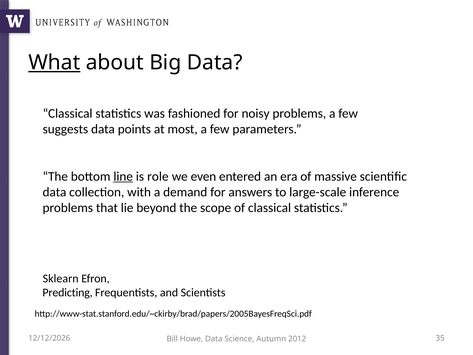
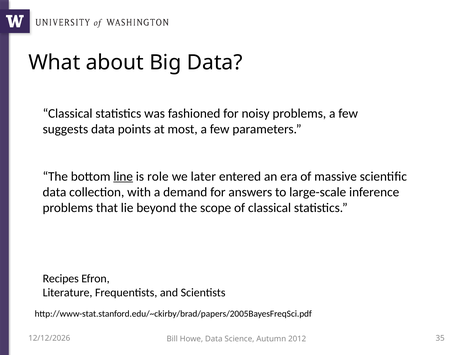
What underline: present -> none
even: even -> later
Sklearn: Sklearn -> Recipes
Predicting: Predicting -> Literature
